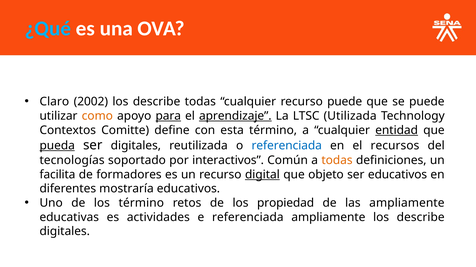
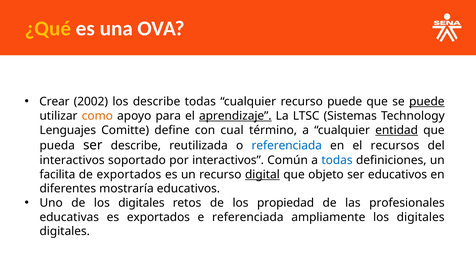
¿Qué colour: light blue -> yellow
Claro: Claro -> Crear
puede at (427, 102) underline: none -> present
para underline: present -> none
Utilizada: Utilizada -> Sistemas
Contextos: Contextos -> Lenguajes
esta: esta -> cual
pueda underline: present -> none
ser digitales: digitales -> describe
tecnologías at (72, 161): tecnologías -> interactivos
todas at (337, 161) colour: orange -> blue
de formadores: formadores -> exportados
de los término: término -> digitales
las ampliamente: ampliamente -> profesionales
es actividades: actividades -> exportados
ampliamente los describe: describe -> digitales
